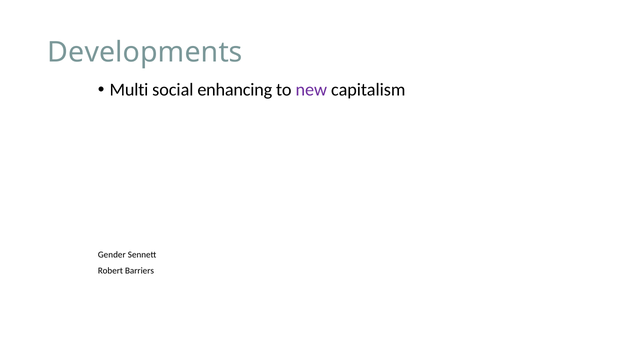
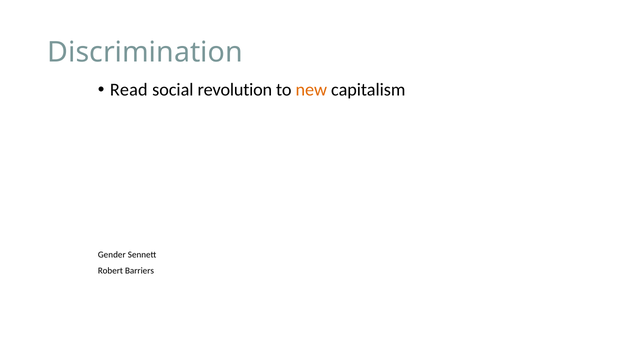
Developments: Developments -> Discrimination
Multi: Multi -> Read
enhancing: enhancing -> revolution
new colour: purple -> orange
